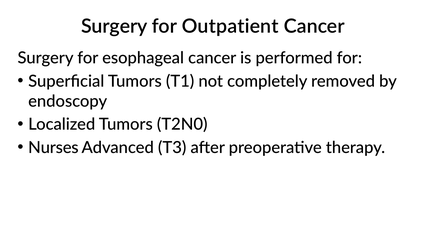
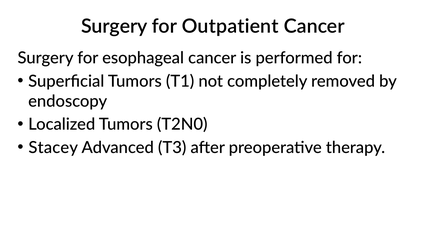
Nurses: Nurses -> Stacey
